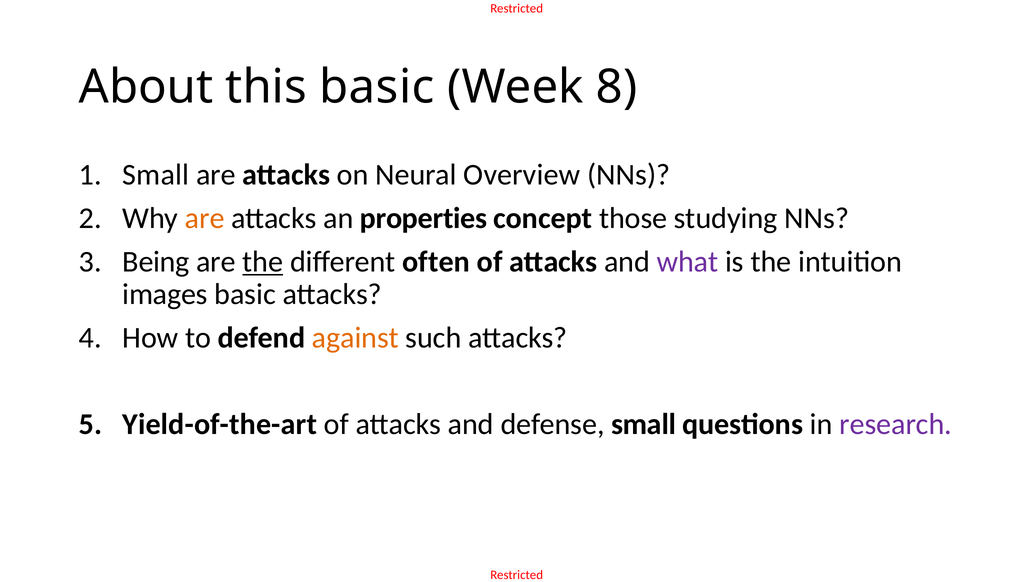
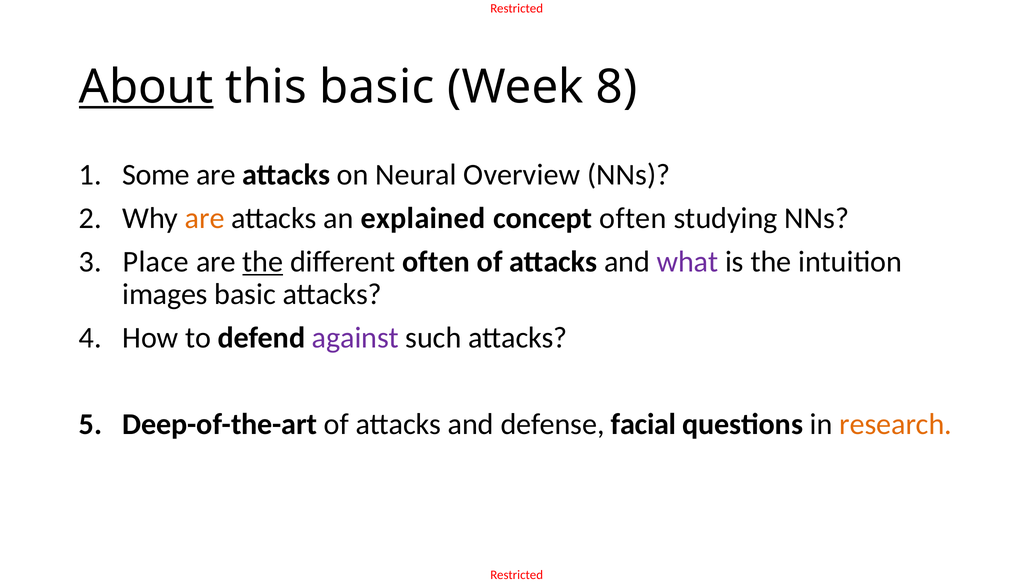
About underline: none -> present
Small at (156, 175): Small -> Some
properties: properties -> explained
concept those: those -> often
Being: Being -> Place
against colour: orange -> purple
Yield-of-the-art: Yield-of-the-art -> Deep-of-the-art
defense small: small -> facial
research colour: purple -> orange
